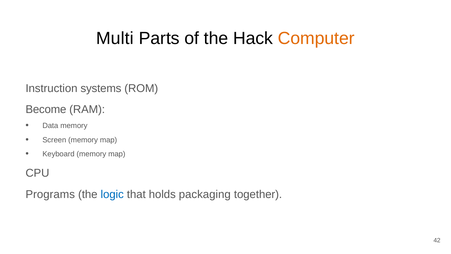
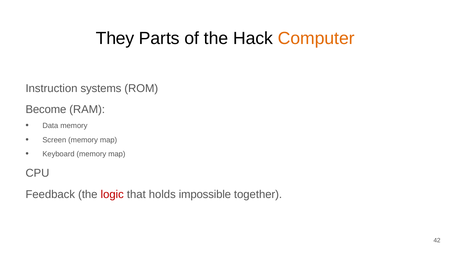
Multi: Multi -> They
Programs: Programs -> Feedback
logic colour: blue -> red
packaging: packaging -> impossible
